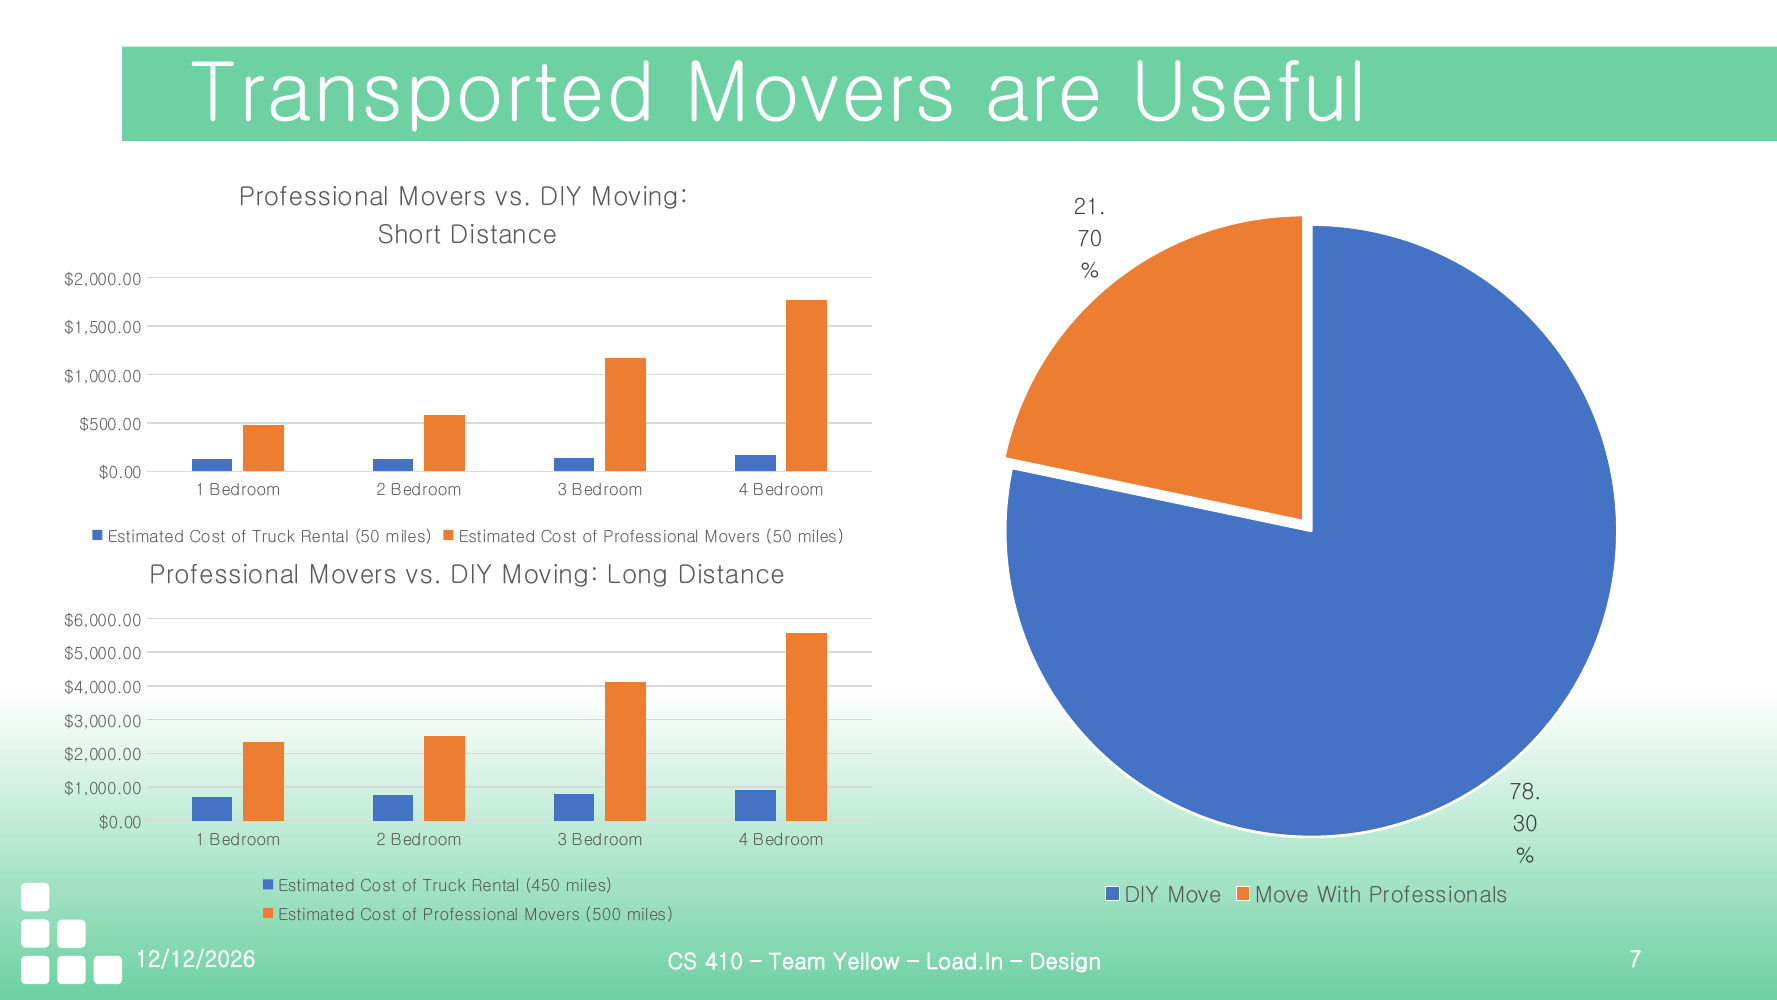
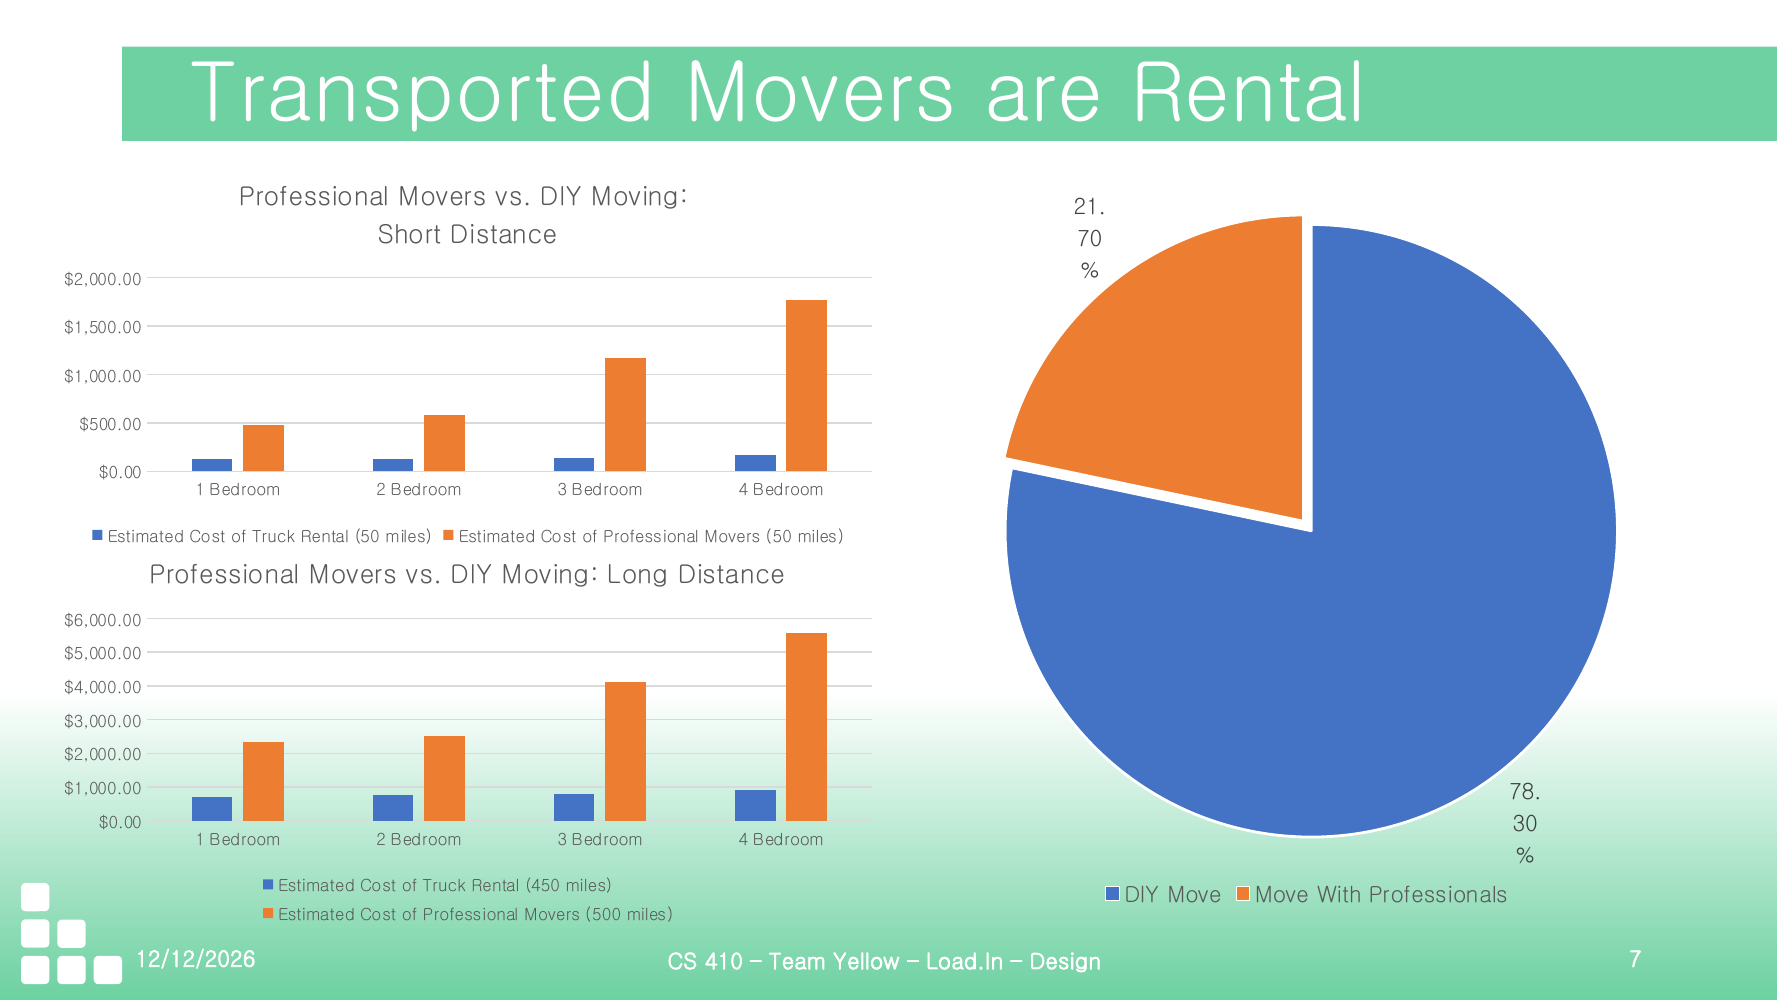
are Useful: Useful -> Rental
